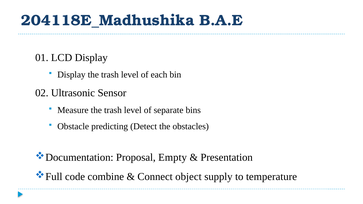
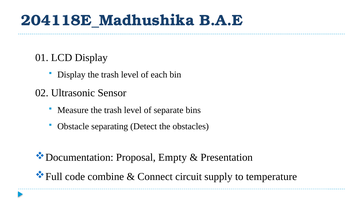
predicting: predicting -> separating
object: object -> circuit
